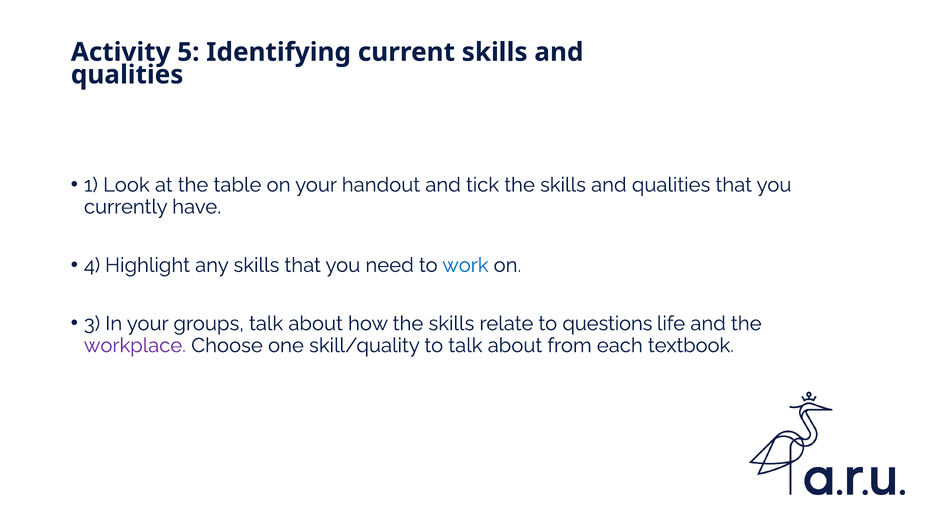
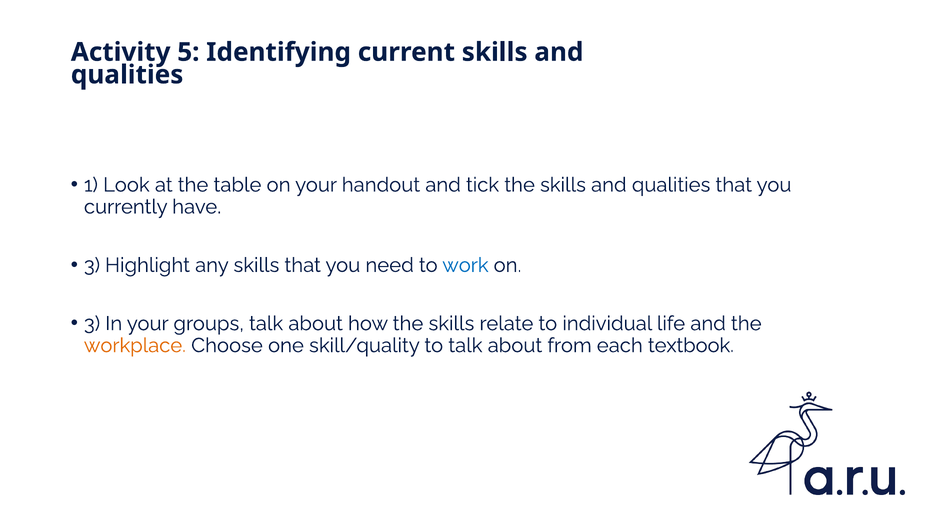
4 at (92, 265): 4 -> 3
questions: questions -> individual
workplace colour: purple -> orange
